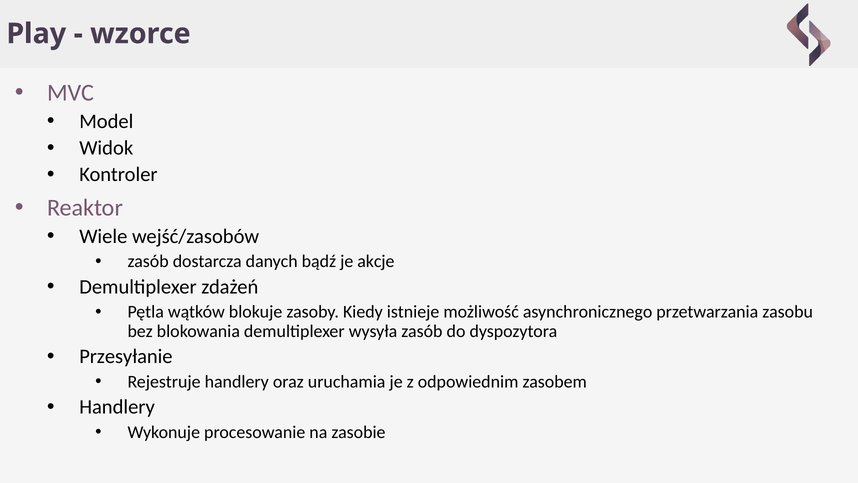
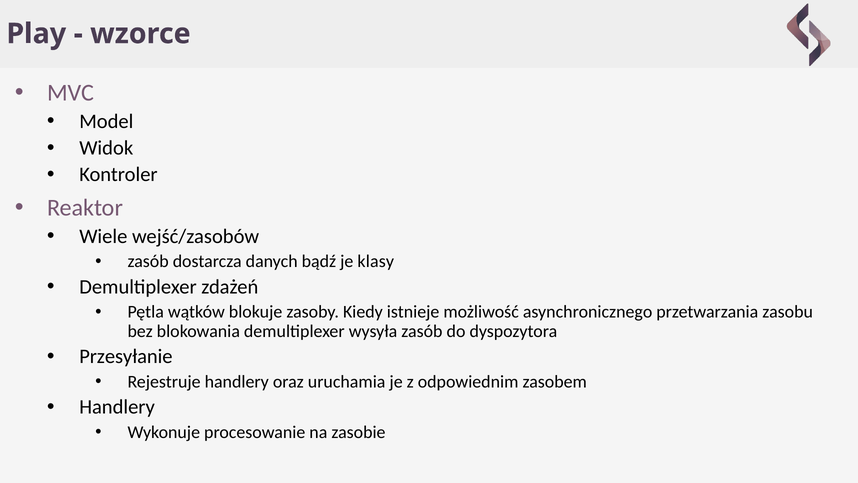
akcje: akcje -> klasy
